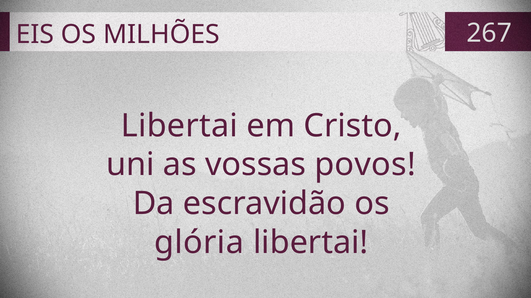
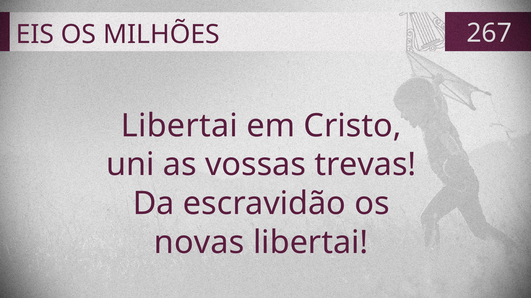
povos: povos -> trevas
glória: glória -> novas
